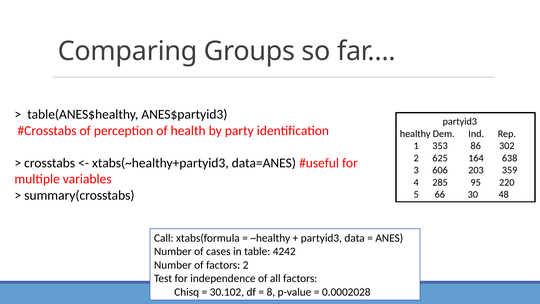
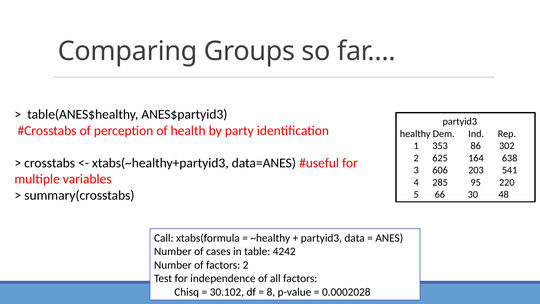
359: 359 -> 541
